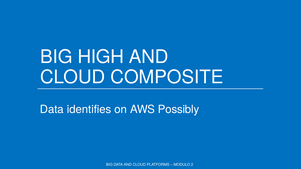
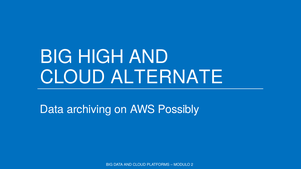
COMPOSITE: COMPOSITE -> ALTERNATE
identifies: identifies -> archiving
